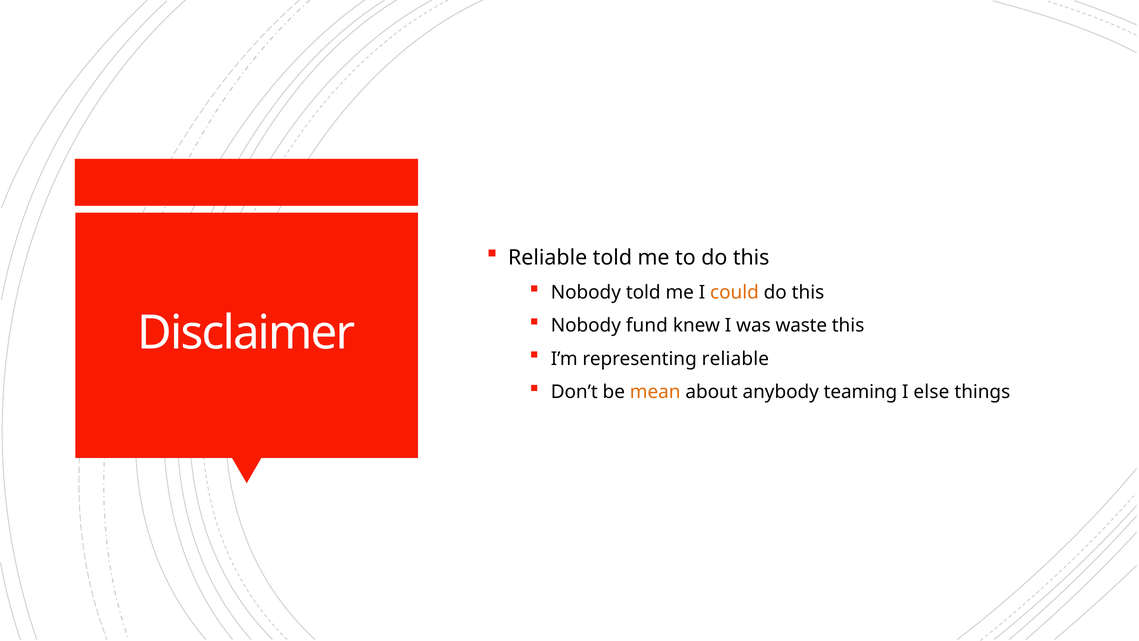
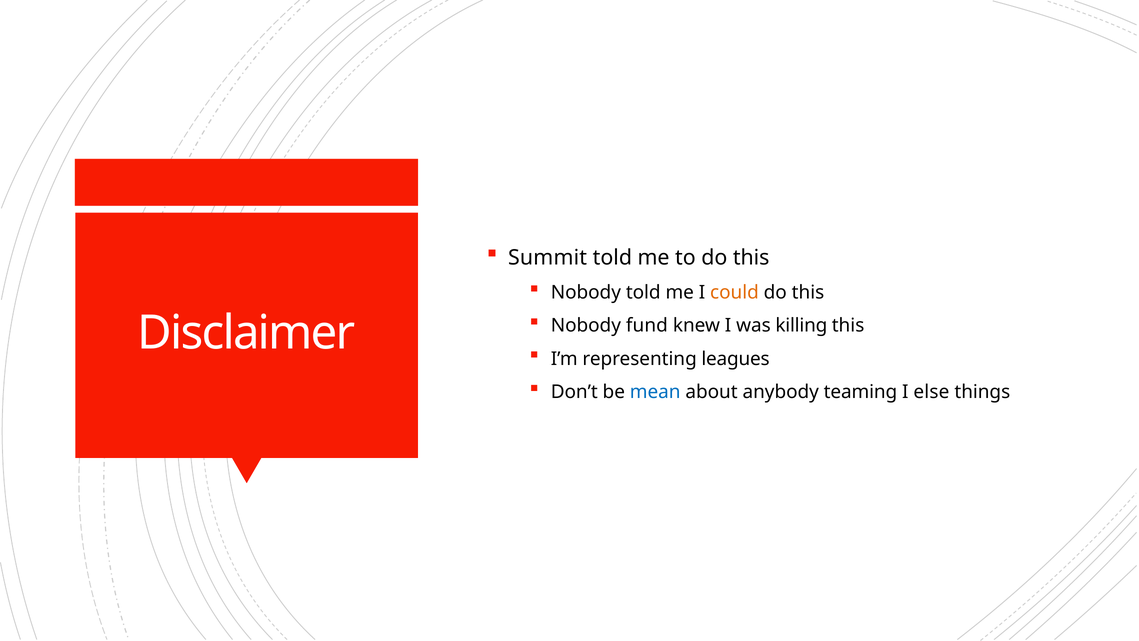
Reliable at (548, 258): Reliable -> Summit
waste: waste -> killing
representing reliable: reliable -> leagues
mean colour: orange -> blue
